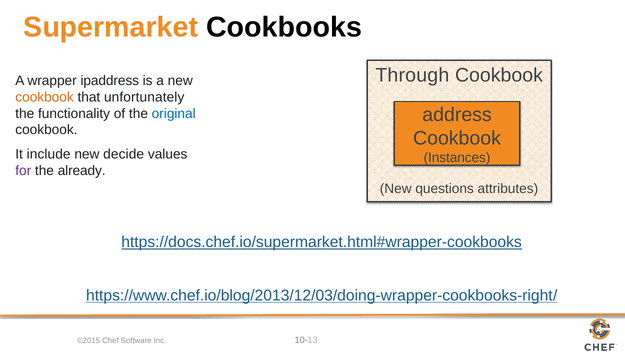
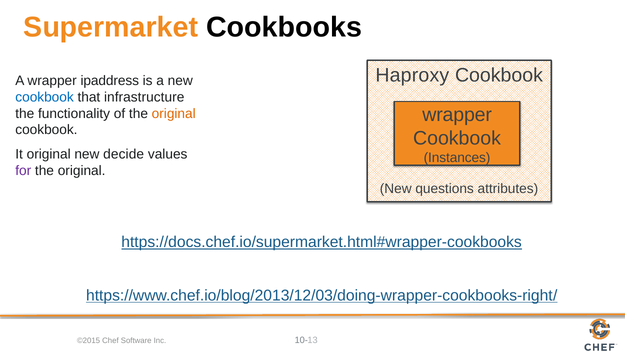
Through: Through -> Haproxy
cookbook at (45, 97) colour: orange -> blue
unfortunately: unfortunately -> infrastructure
address at (457, 115): address -> wrapper
original at (174, 113) colour: blue -> orange
It include: include -> original
already at (82, 170): already -> original
